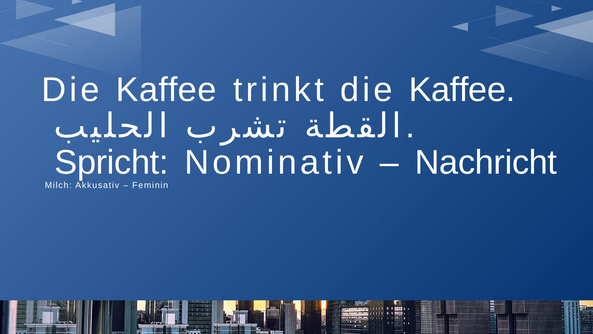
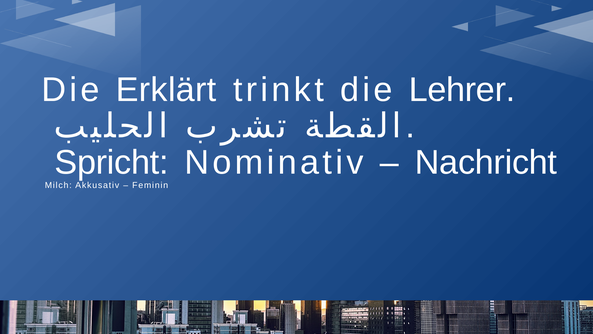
Kaffee at (166, 90): Kaffee -> Erklärt
trinkt die Kaffee: Kaffee -> Lehrer
